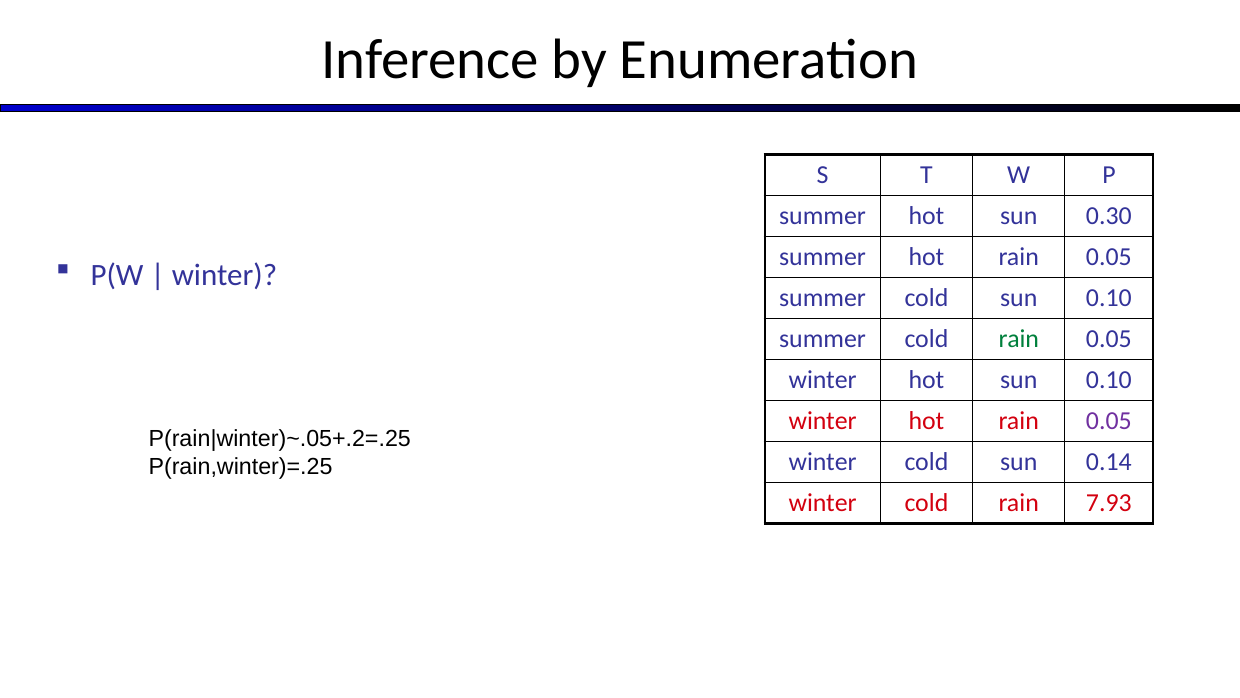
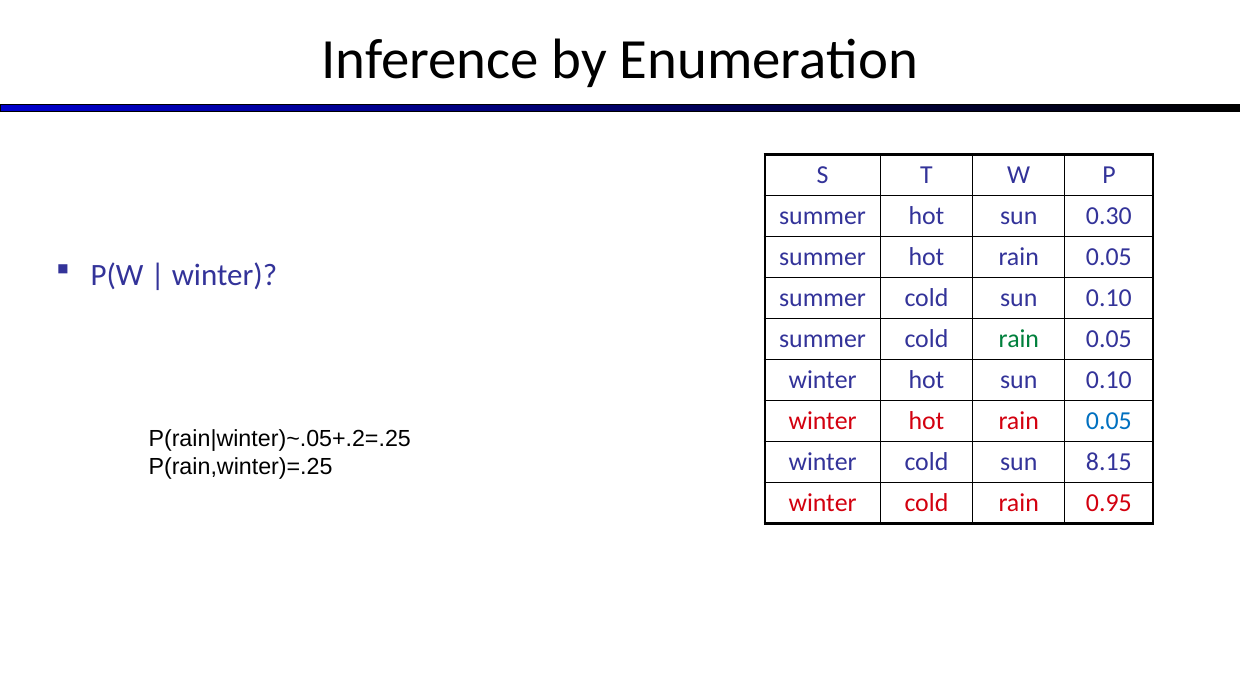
0.05 at (1109, 421) colour: purple -> blue
0.14: 0.14 -> 8.15
7.93: 7.93 -> 0.95
